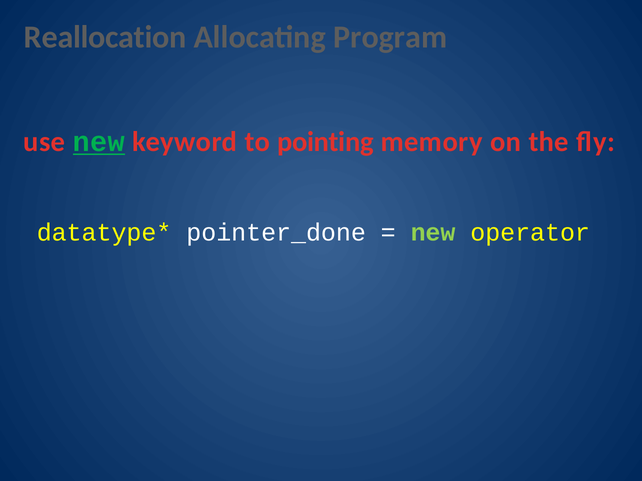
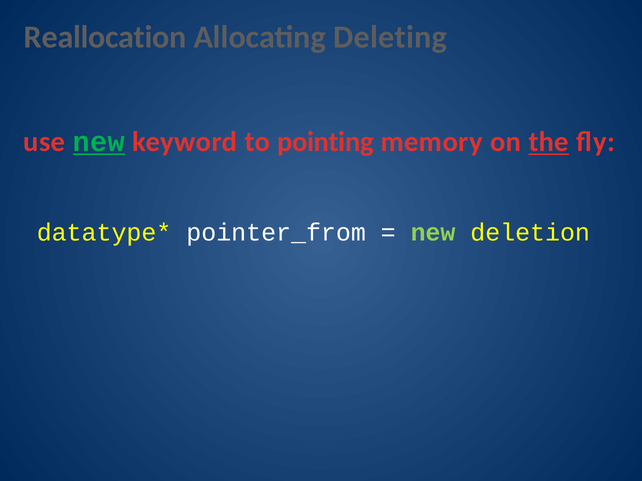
Program: Program -> Deleting
the underline: none -> present
pointer_done: pointer_done -> pointer_from
operator: operator -> deletion
